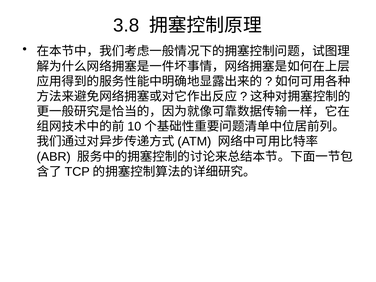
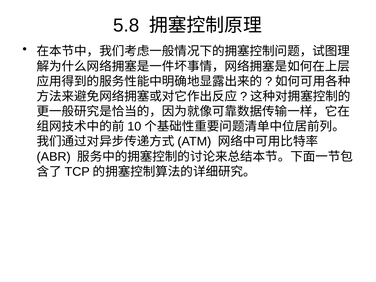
3.8: 3.8 -> 5.8
